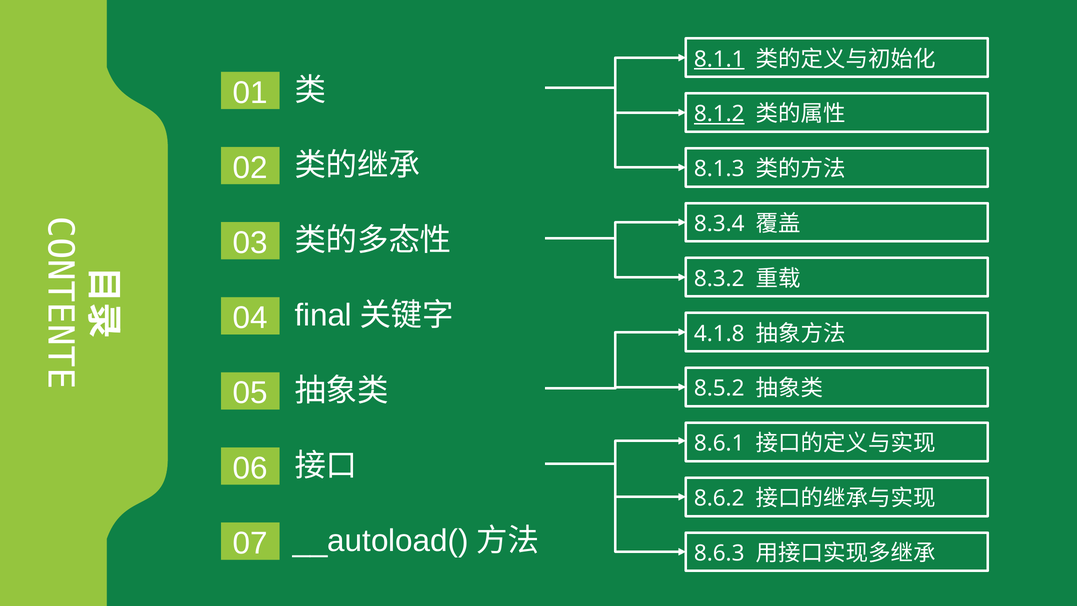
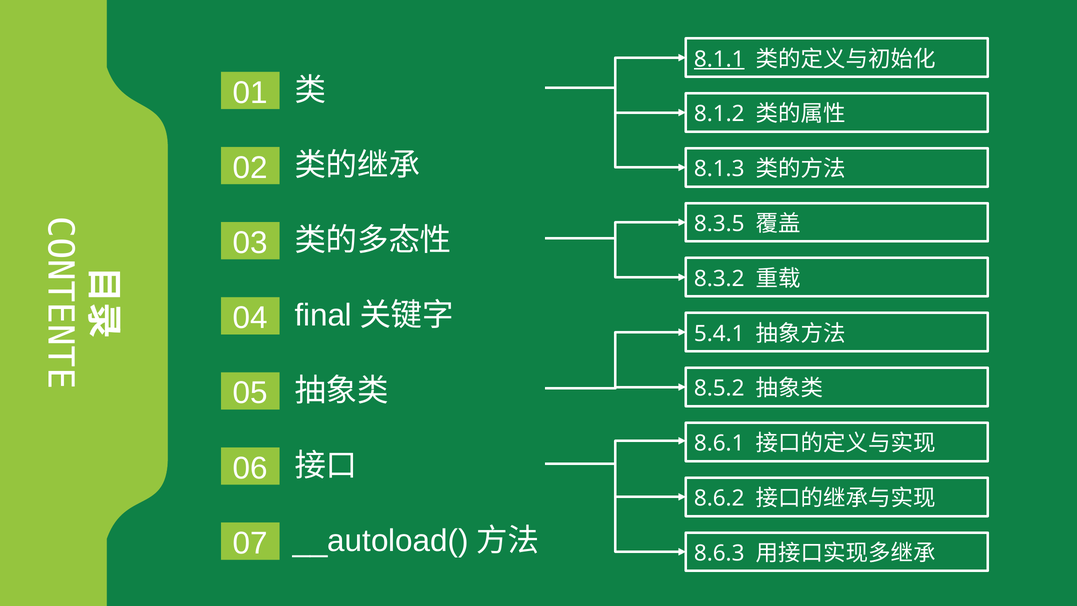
8.1.2 underline: present -> none
8.3.4: 8.3.4 -> 8.3.5
4.1.8: 4.1.8 -> 5.4.1
